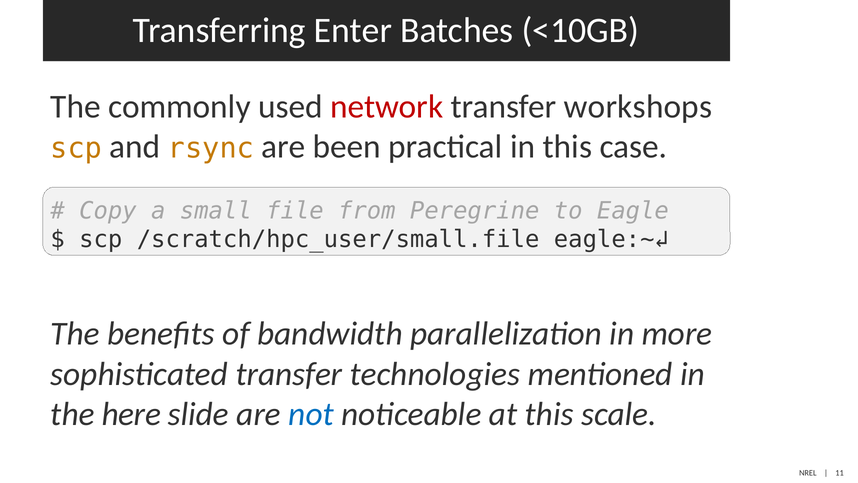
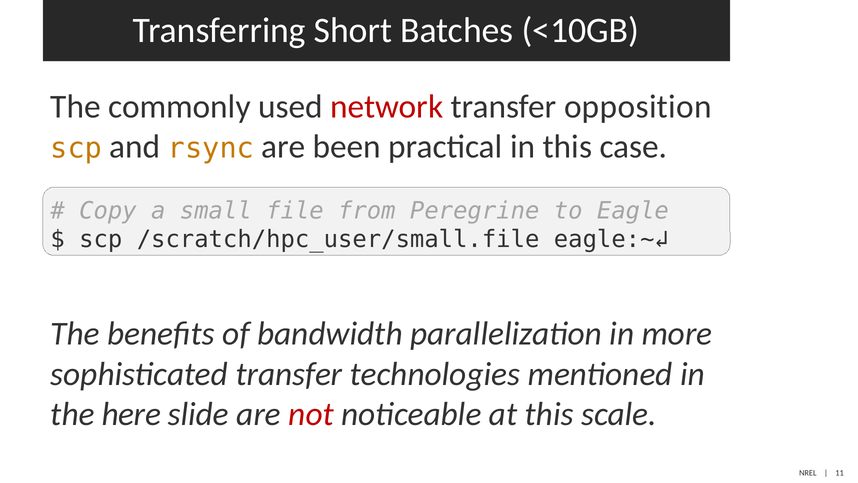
Enter: Enter -> Short
workshops: workshops -> opposition
not colour: blue -> red
